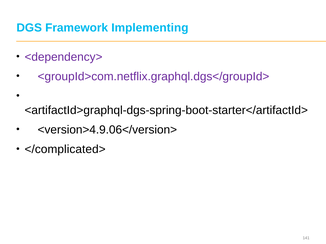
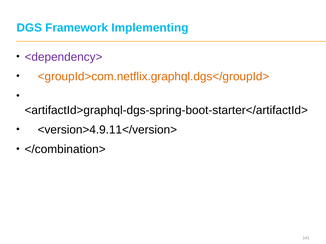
<groupId>com.netflix.graphql.dgs</groupId> colour: purple -> orange
<version>4.9.06</version>: <version>4.9.06</version> -> <version>4.9.11</version>
</complicated>: </complicated> -> </combination>
